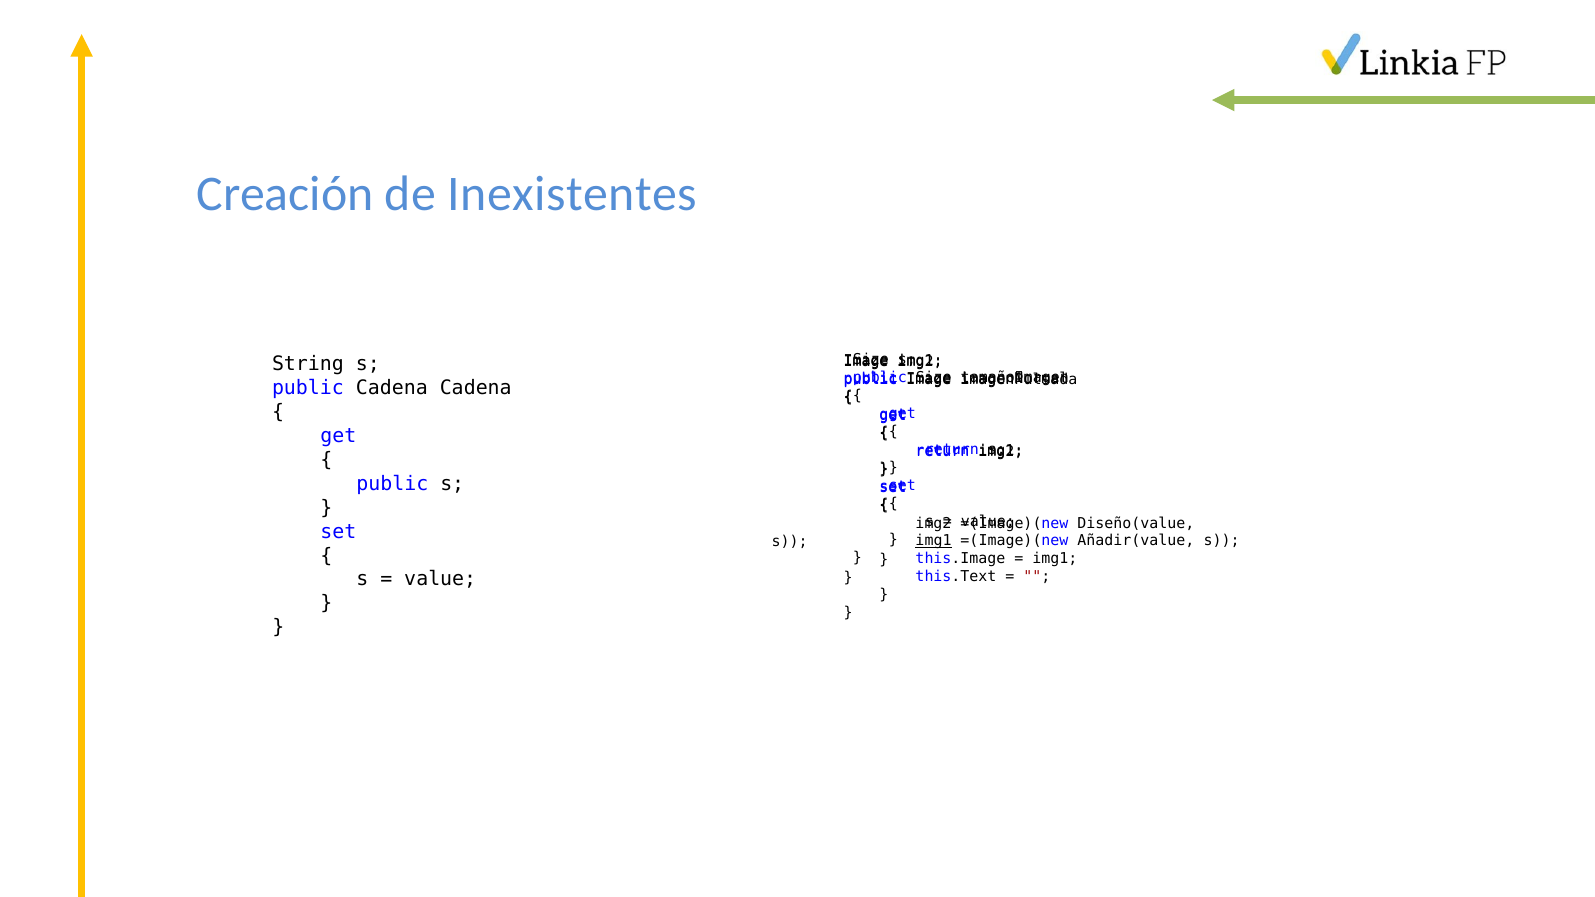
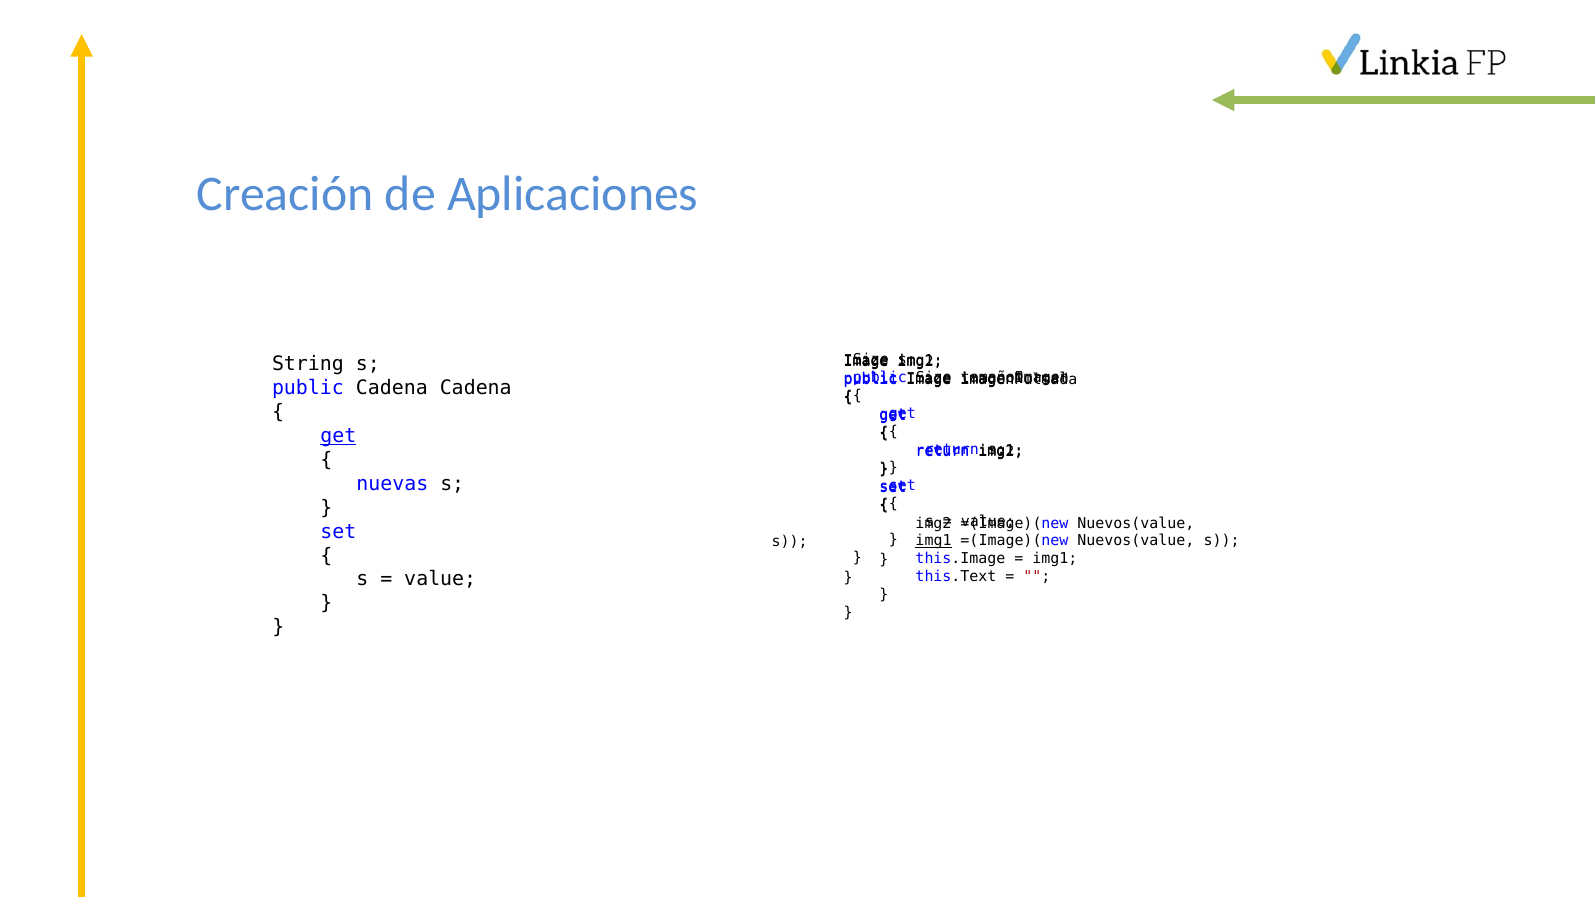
Inexistentes: Inexistentes -> Aplicaciones
get at (338, 436) underline: none -> present
public at (392, 484): public -> nuevas
Diseño(value at (1136, 524): Diseño(value -> Nuevos(value
Añadir(value at (1136, 541): Añadir(value -> Nuevos(value
